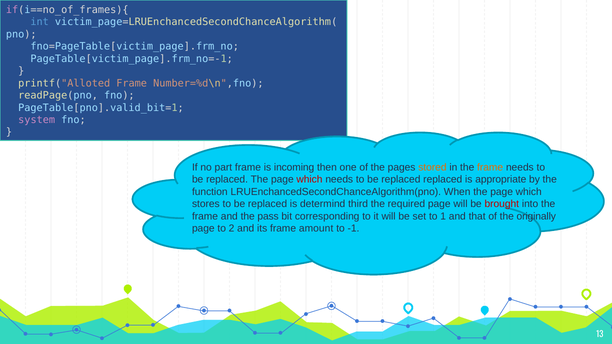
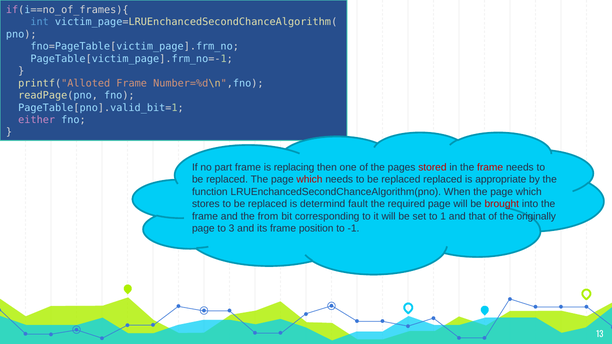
system: system -> either
incoming: incoming -> replacing
stored colour: orange -> red
frame at (490, 167) colour: orange -> red
third: third -> fault
pass: pass -> from
2: 2 -> 3
amount: amount -> position
